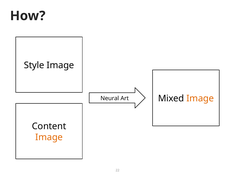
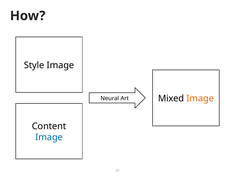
Image at (49, 137) colour: orange -> blue
